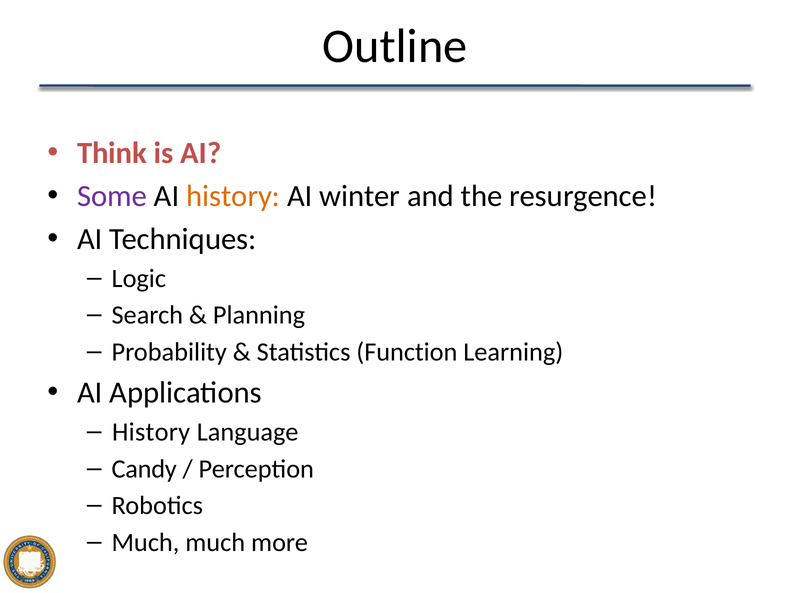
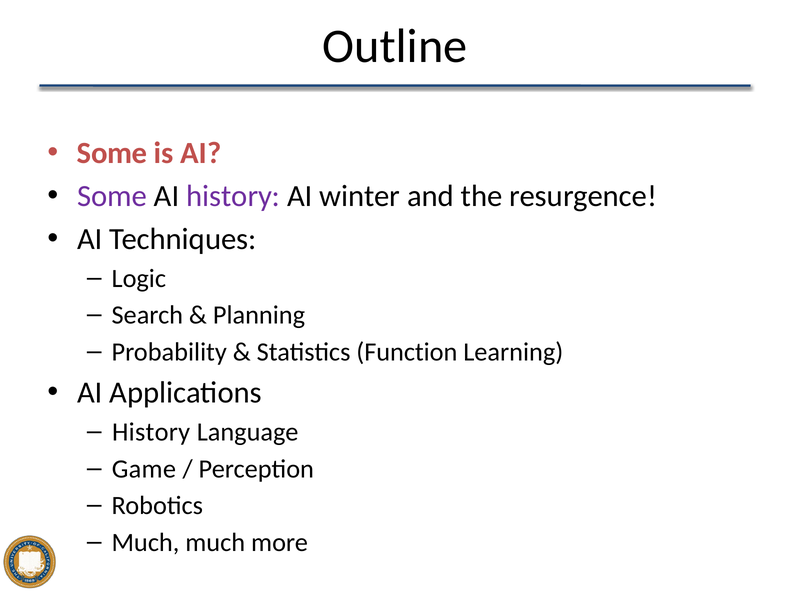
Think at (112, 153): Think -> Some
history at (233, 196) colour: orange -> purple
Candy: Candy -> Game
